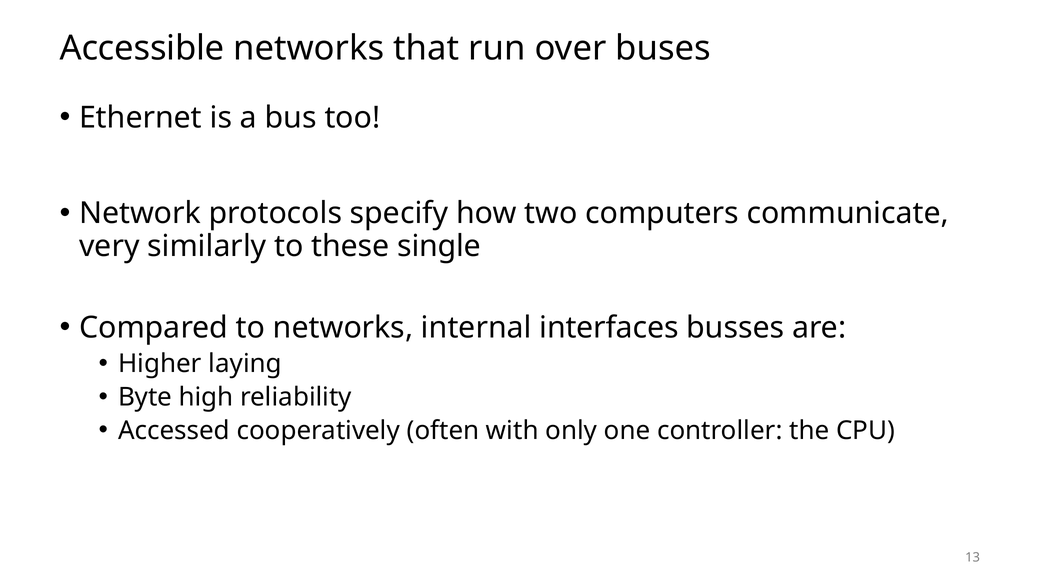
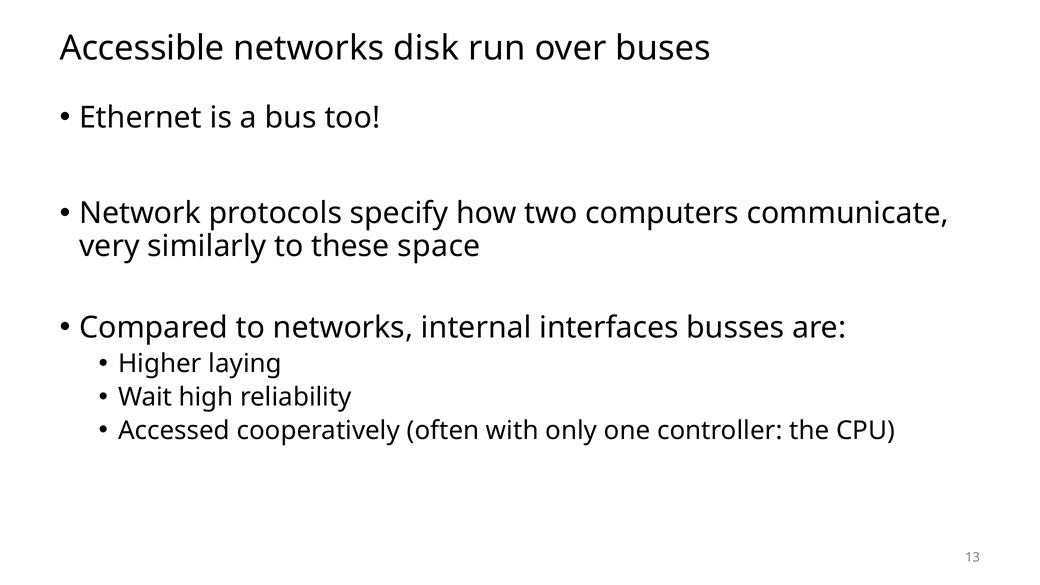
that: that -> disk
single: single -> space
Byte: Byte -> Wait
